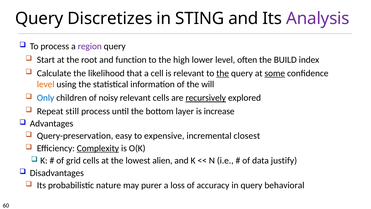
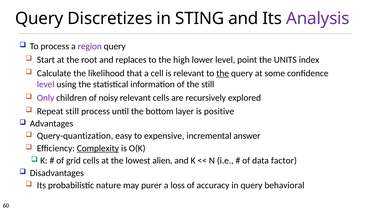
function: function -> replaces
often: often -> point
BUILD: BUILD -> UNITS
some underline: present -> none
level at (46, 84) colour: orange -> purple
the will: will -> still
Only colour: blue -> purple
recursively underline: present -> none
increase: increase -> positive
Query-preservation: Query-preservation -> Query-quantization
closest: closest -> answer
justify: justify -> factor
